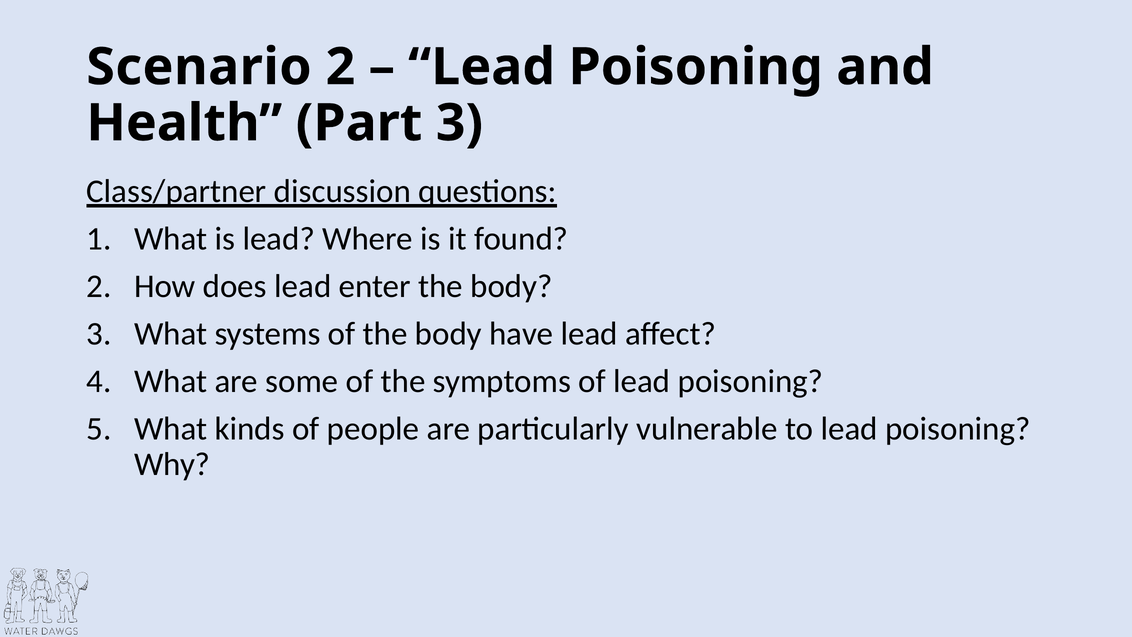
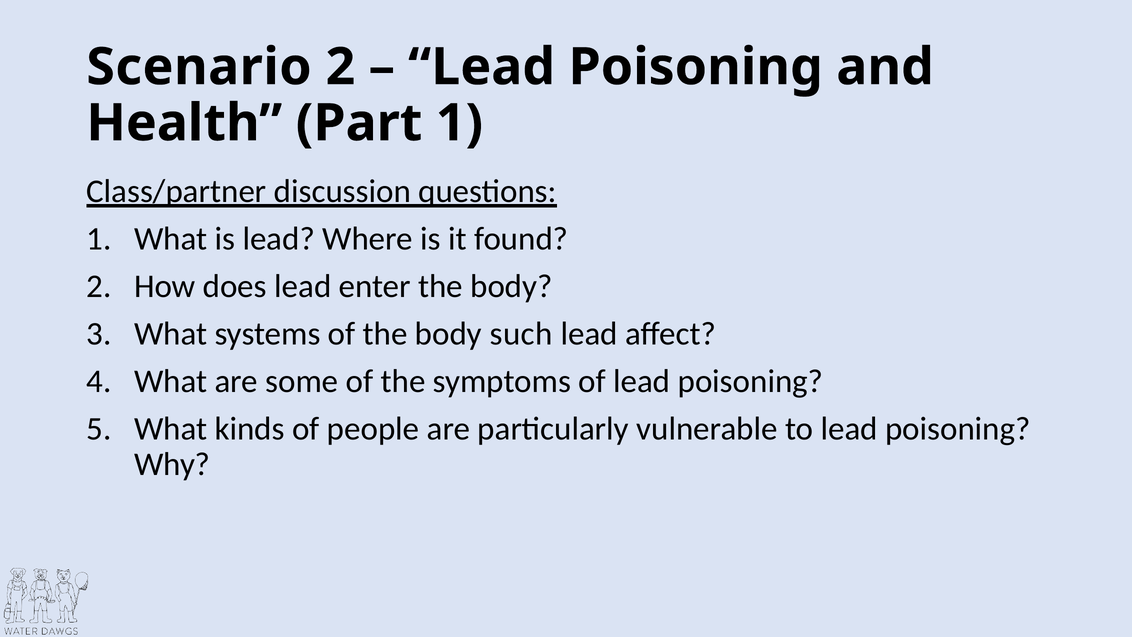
Part 3: 3 -> 1
have: have -> such
